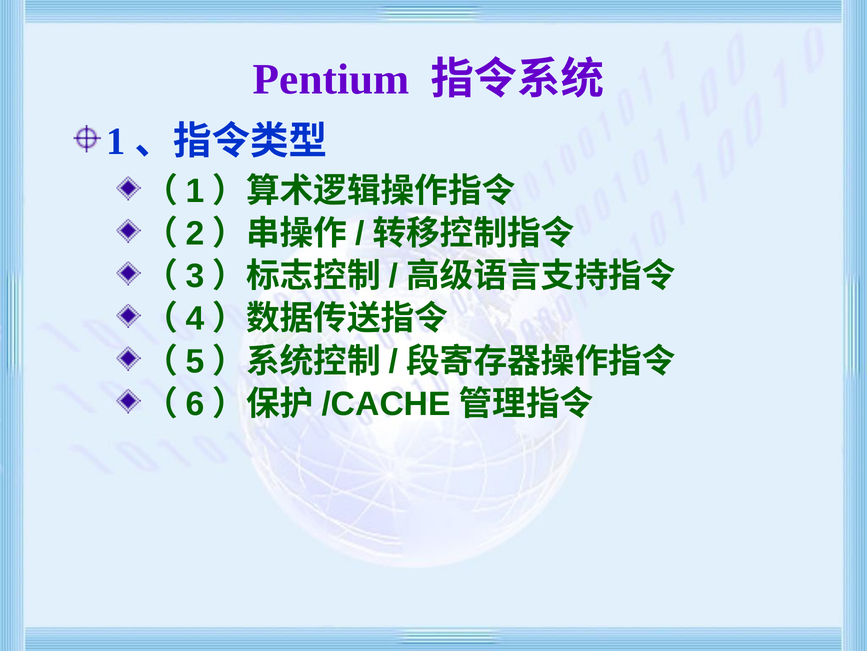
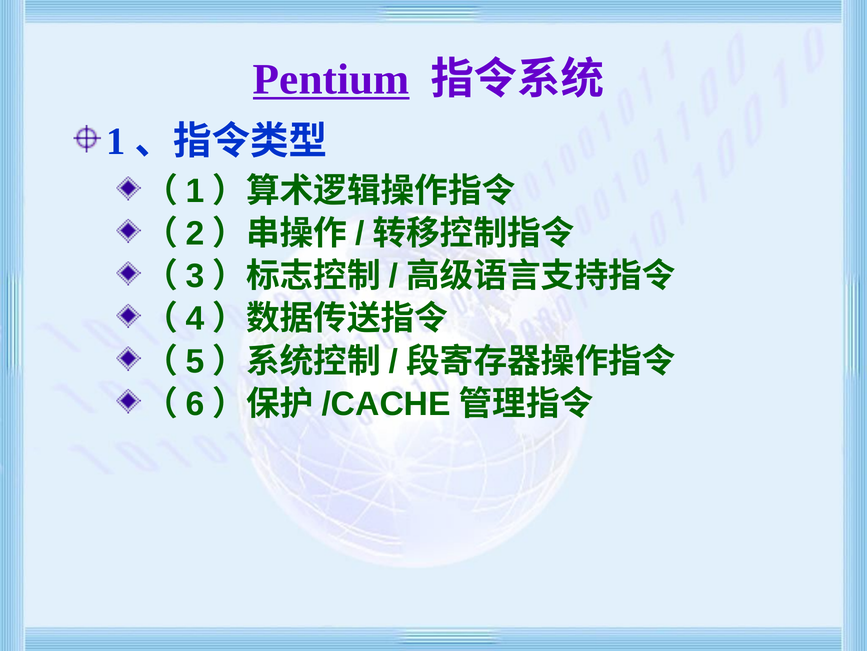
Pentium underline: none -> present
